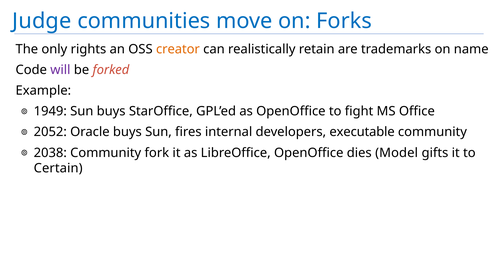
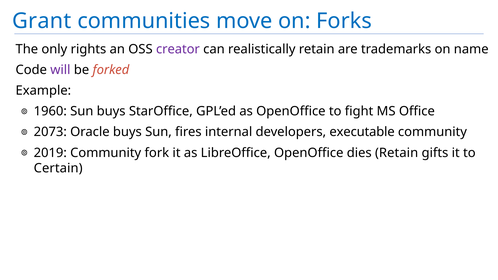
Judge: Judge -> Grant
creator colour: orange -> purple
1949: 1949 -> 1960
2052: 2052 -> 2073
2038: 2038 -> 2019
dies Model: Model -> Retain
